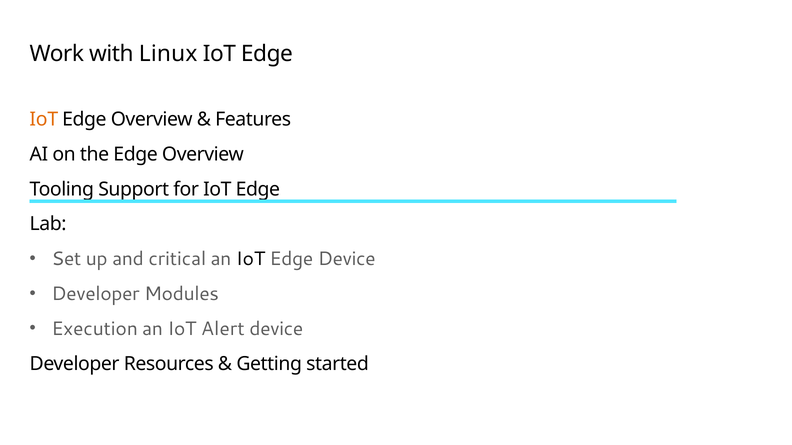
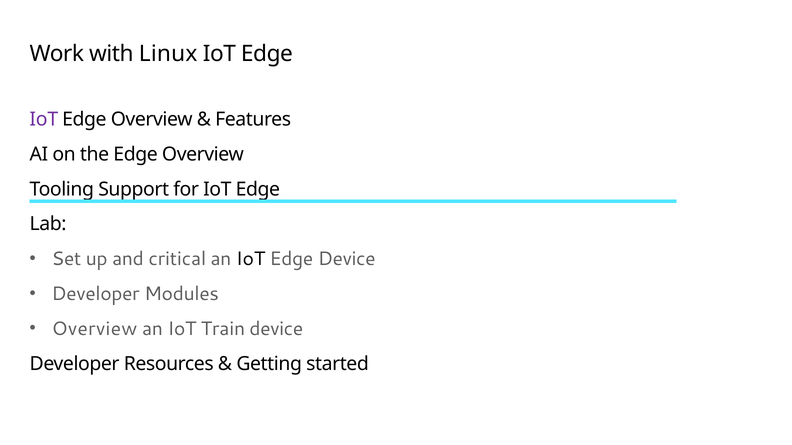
IoT at (44, 119) colour: orange -> purple
Execution at (95, 329): Execution -> Overview
Alert: Alert -> Train
